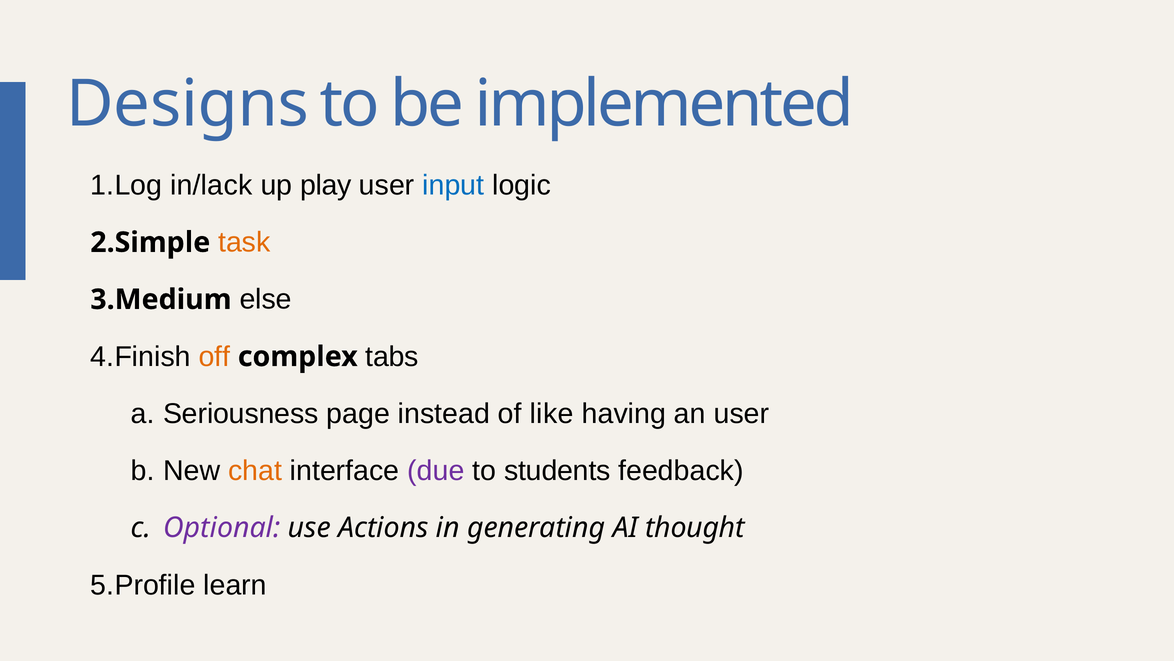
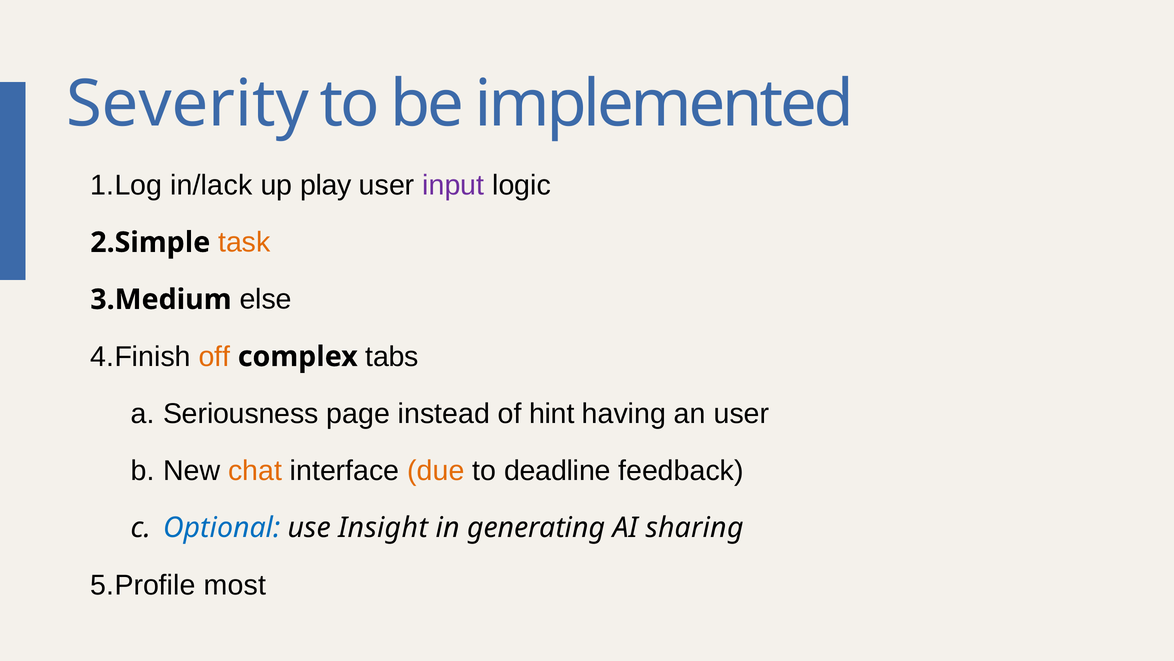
Designs: Designs -> Severity
input colour: blue -> purple
like: like -> hint
due colour: purple -> orange
students: students -> deadline
Optional colour: purple -> blue
Actions: Actions -> Insight
thought: thought -> sharing
learn: learn -> most
